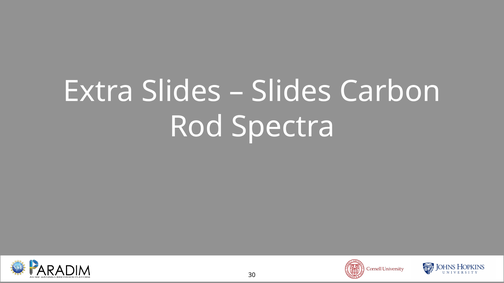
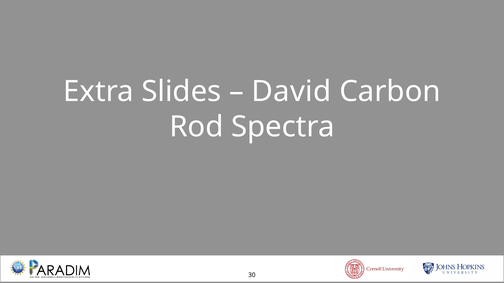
Slides at (292, 92): Slides -> David
